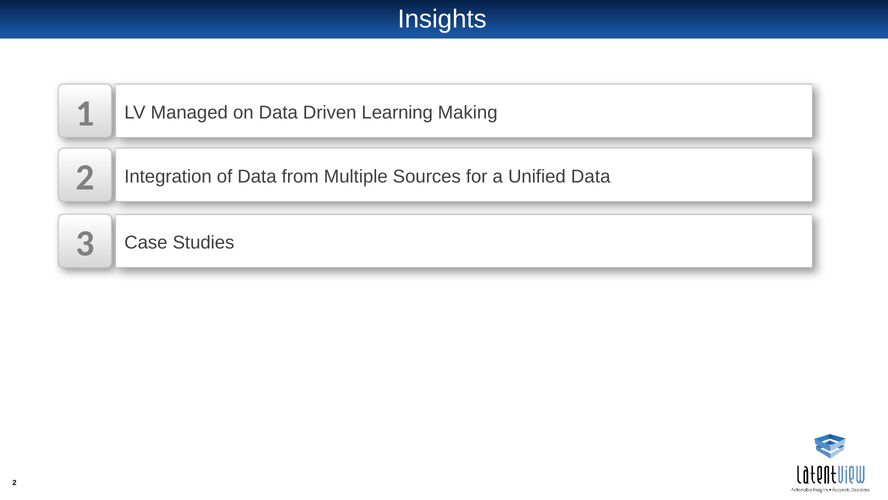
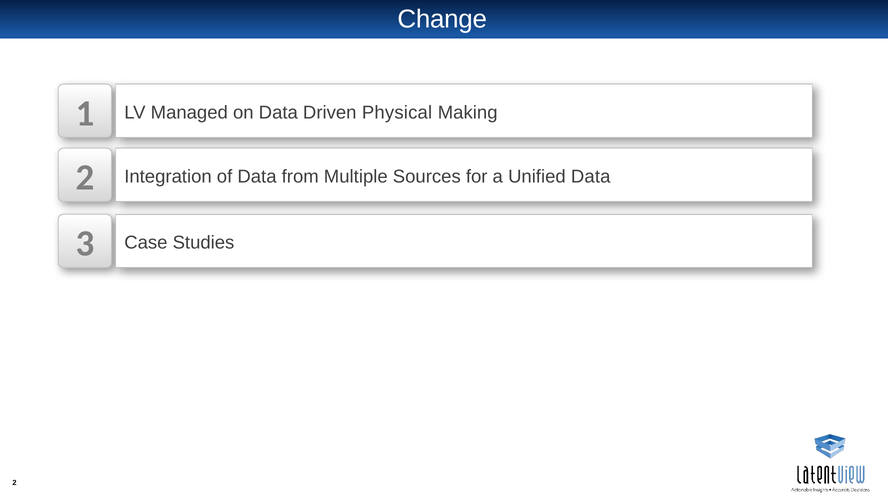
Insights: Insights -> Change
Learning: Learning -> Physical
